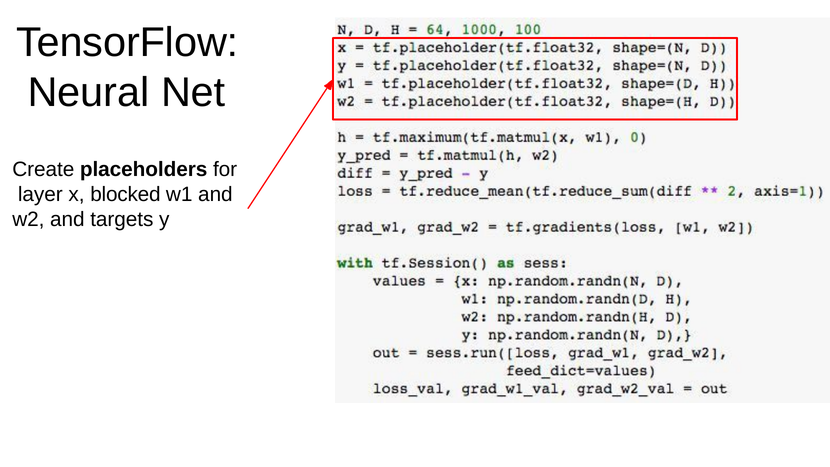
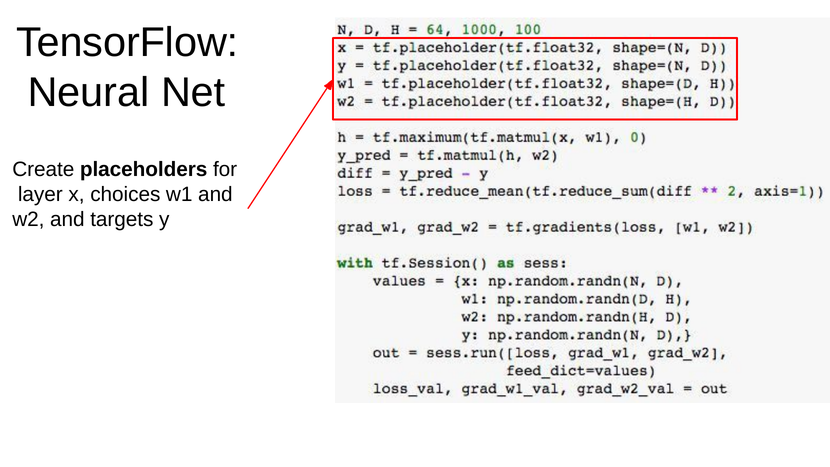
blocked: blocked -> choices
